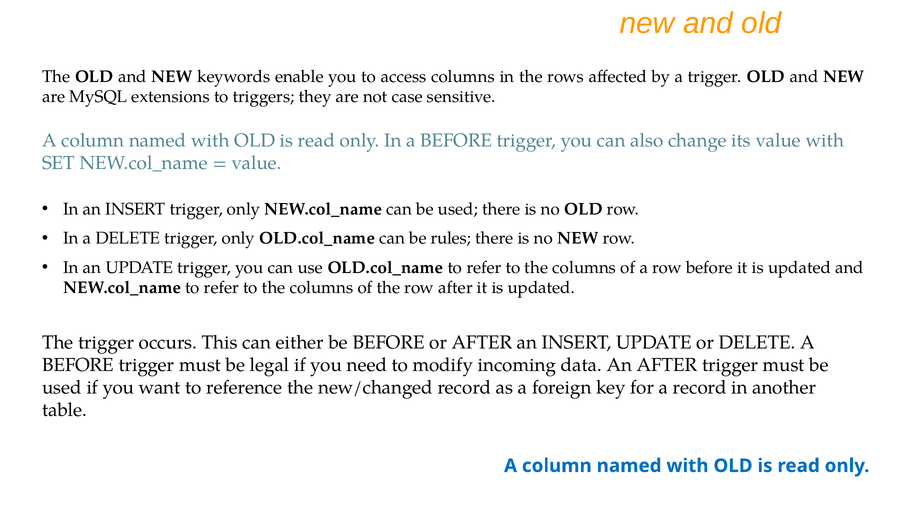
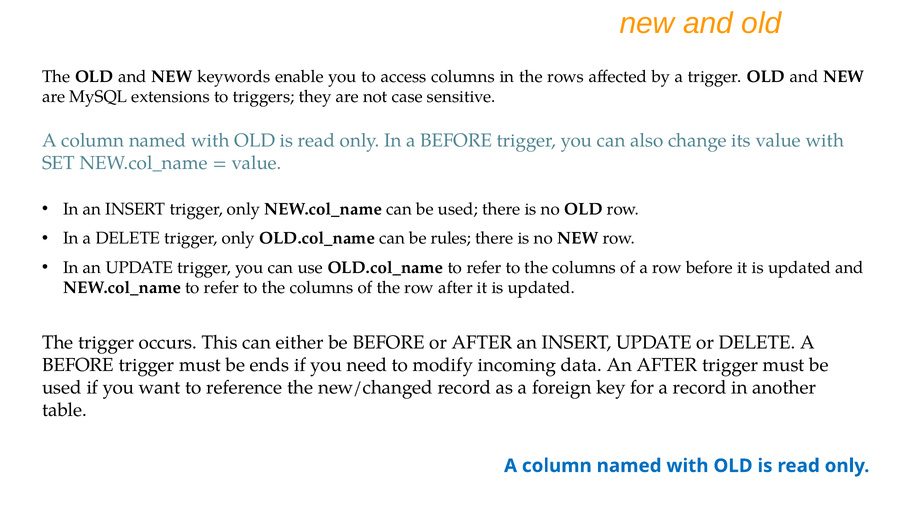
legal: legal -> ends
